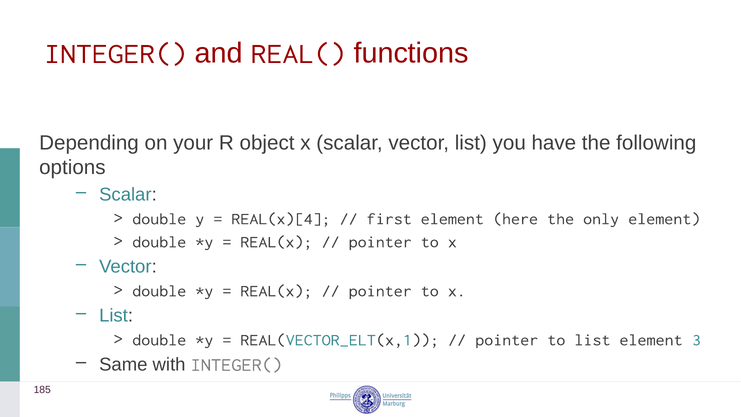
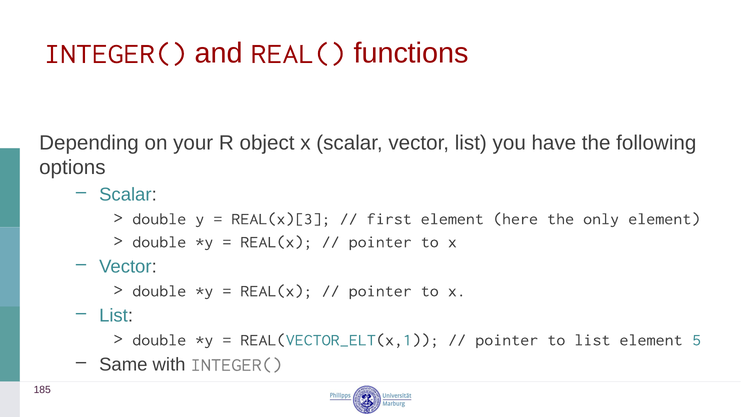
REAL(x)[4: REAL(x)[4 -> REAL(x)[3
3: 3 -> 5
